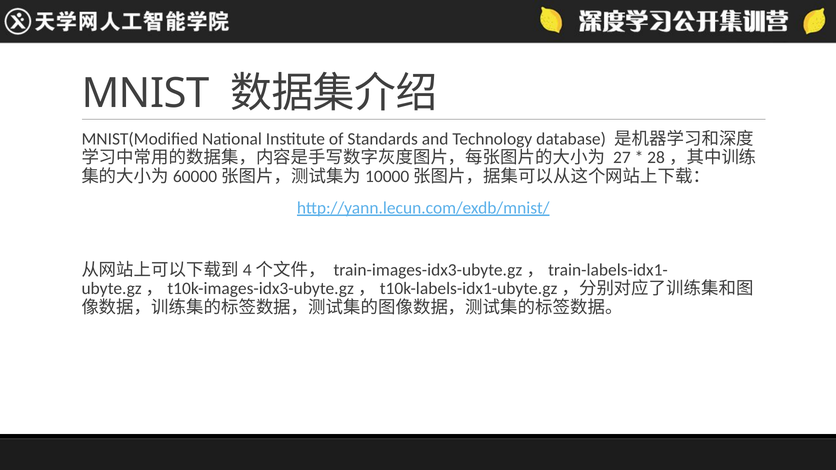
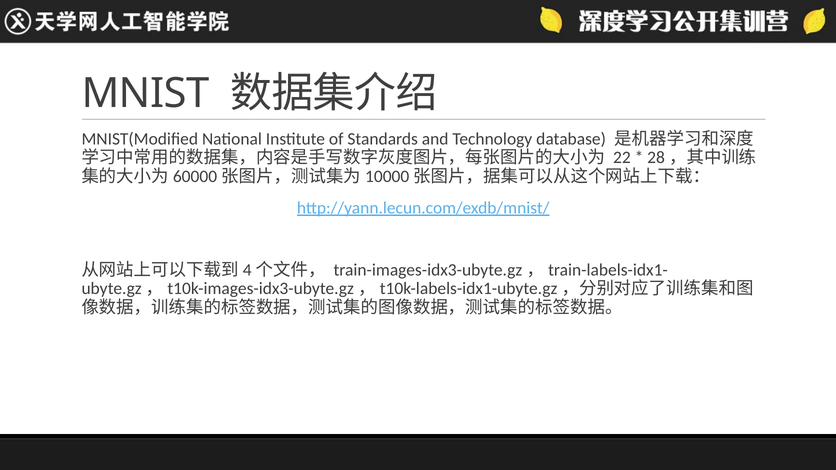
27: 27 -> 22
